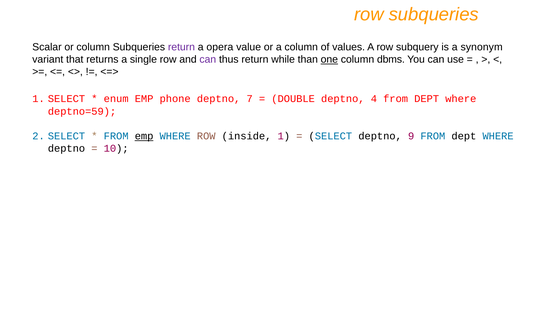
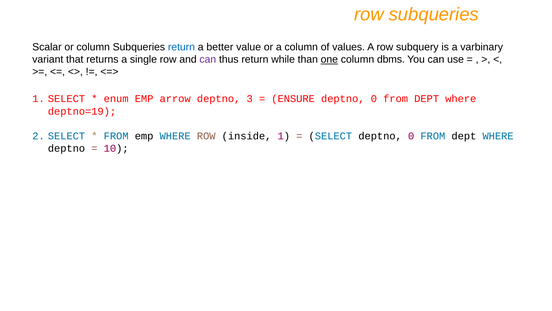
return at (181, 47) colour: purple -> blue
opera: opera -> better
synonym: synonym -> varbinary
phone: phone -> arrow
7: 7 -> 3
DOUBLE: DOUBLE -> ENSURE
4 at (374, 99): 4 -> 0
deptno=59: deptno=59 -> deptno=19
emp at (144, 136) underline: present -> none
SELECT deptno 9: 9 -> 0
